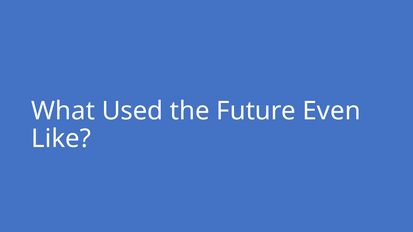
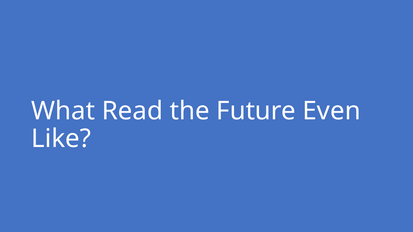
Used: Used -> Read
